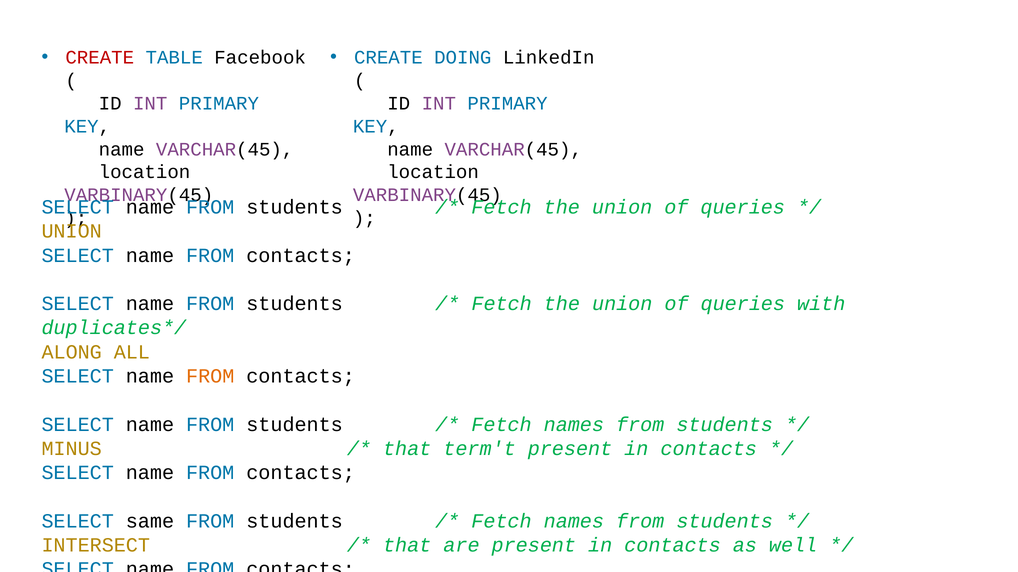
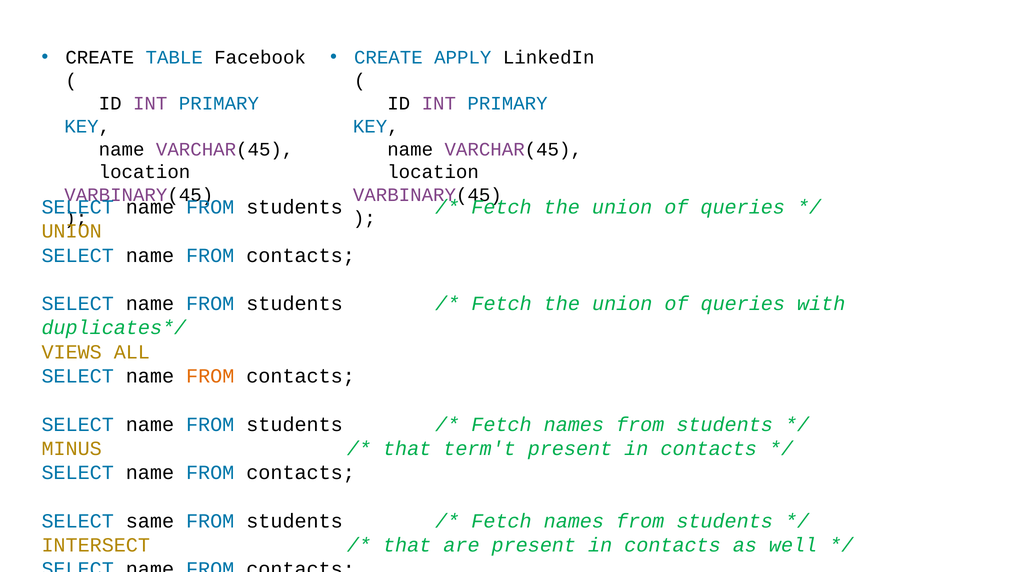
CREATE at (100, 58) colour: red -> black
DOING: DOING -> APPLY
ALONG: ALONG -> VIEWS
